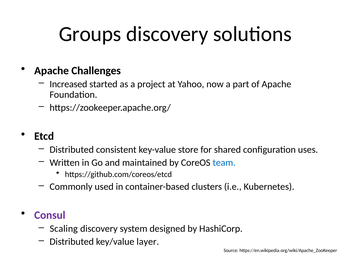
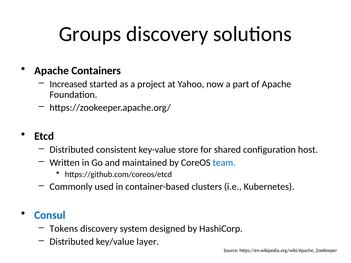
Challenges: Challenges -> Containers
uses: uses -> host
Consul colour: purple -> blue
Scaling: Scaling -> Tokens
